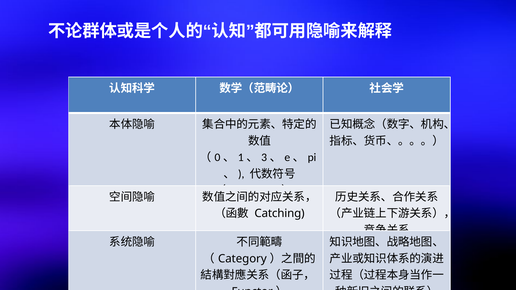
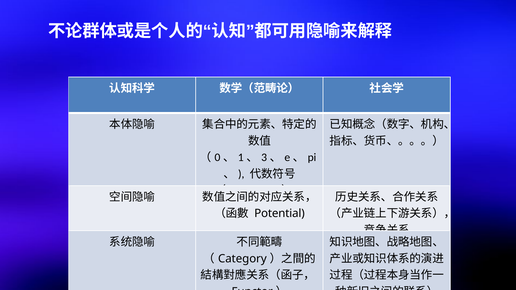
Catching: Catching -> Potential
